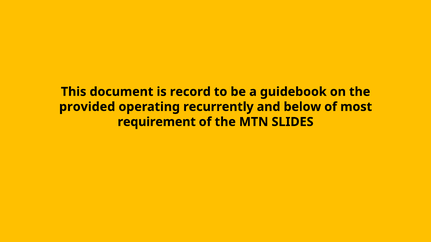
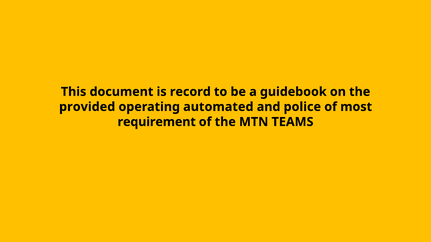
recurrently: recurrently -> automated
below: below -> police
SLIDES: SLIDES -> TEAMS
